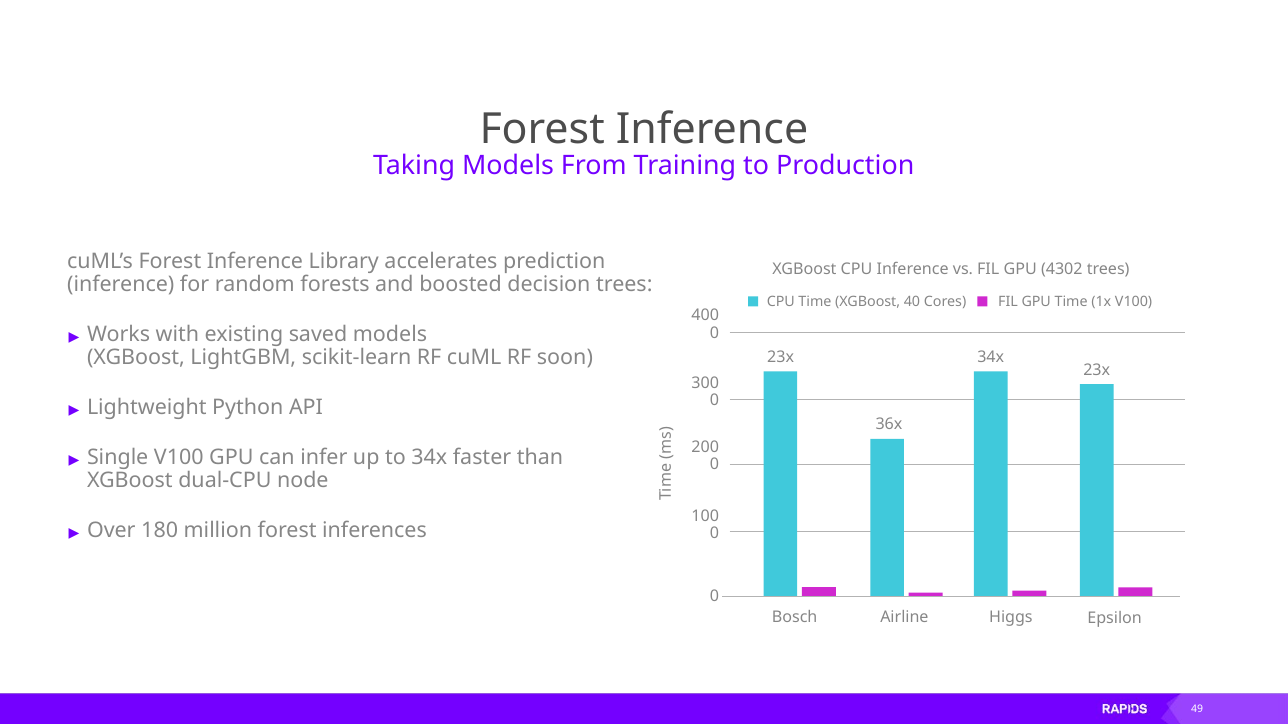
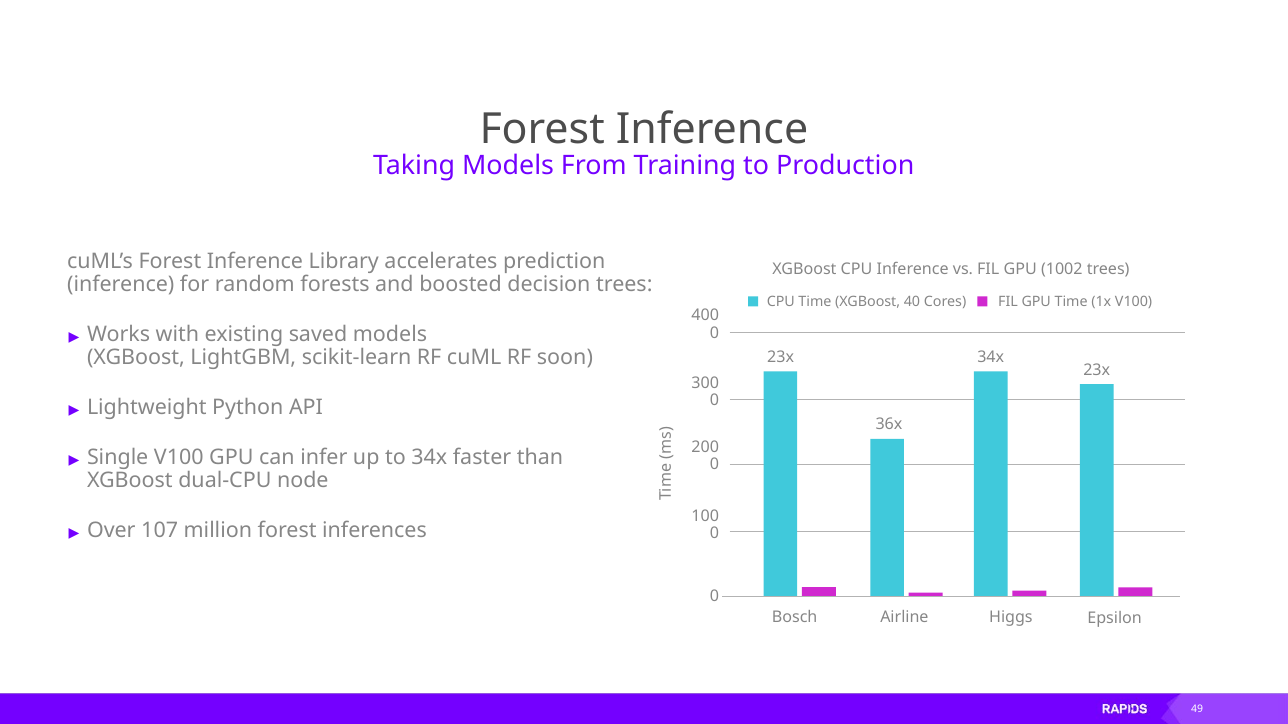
4302: 4302 -> 1002
180: 180 -> 107
